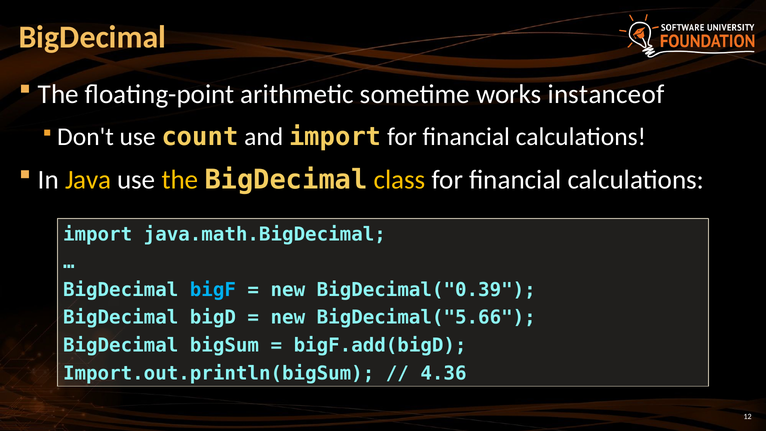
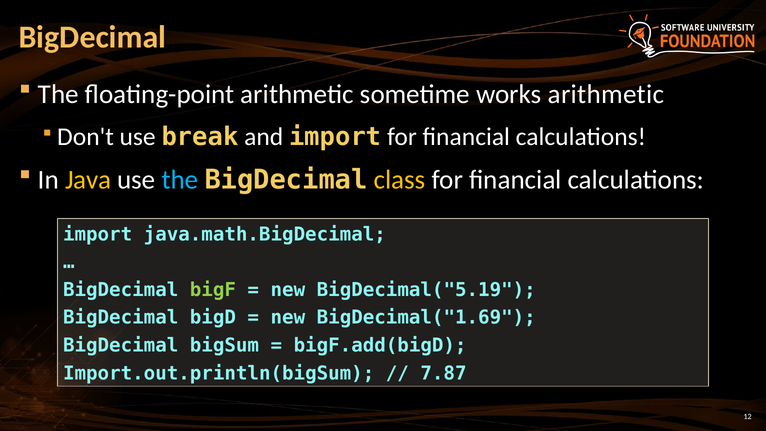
works instanceof: instanceof -> arithmetic
count: count -> break
the at (180, 180) colour: yellow -> light blue
bigF colour: light blue -> light green
BigDecimal("0.39: BigDecimal("0.39 -> BigDecimal("5.19
BigDecimal("5.66: BigDecimal("5.66 -> BigDecimal("1.69
4.36: 4.36 -> 7.87
